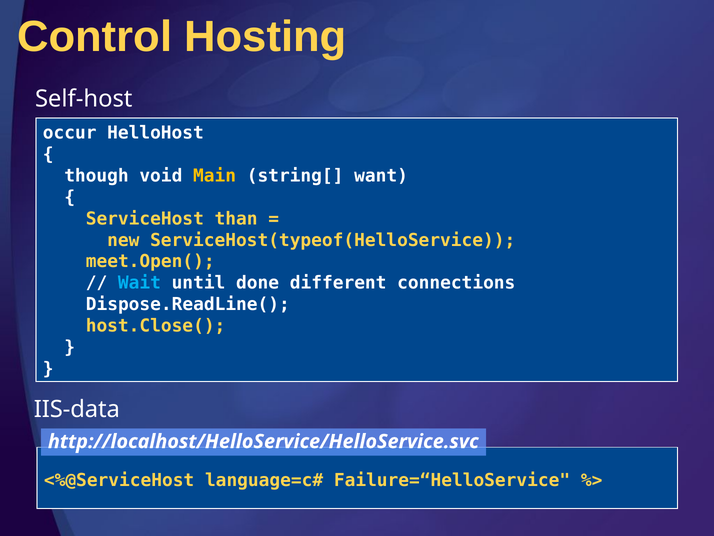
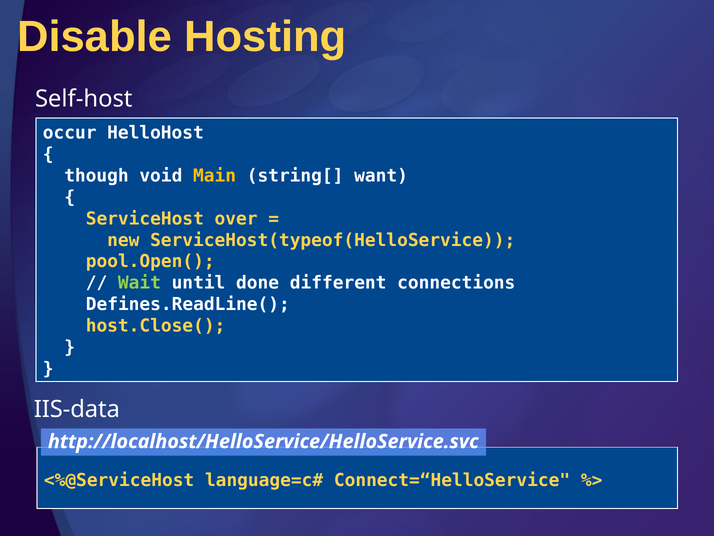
Control: Control -> Disable
than: than -> over
meet.Open(: meet.Open( -> pool.Open(
Wait colour: light blue -> light green
Dispose.ReadLine(: Dispose.ReadLine( -> Defines.ReadLine(
Failure=“HelloService: Failure=“HelloService -> Connect=“HelloService
